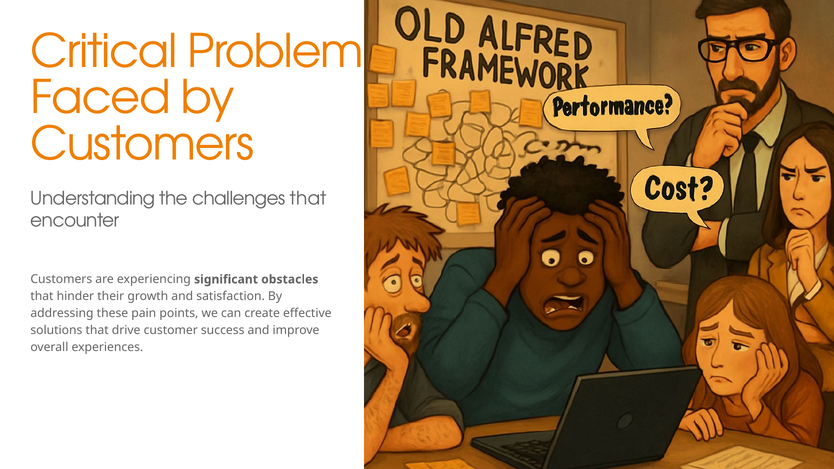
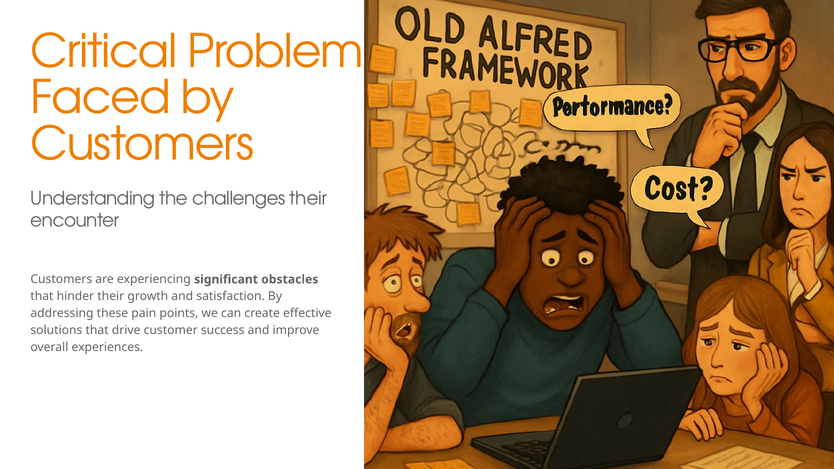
challenges that: that -> their
